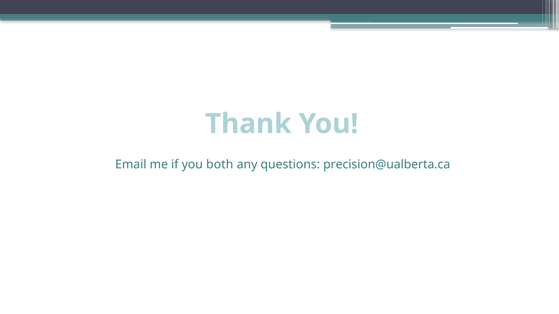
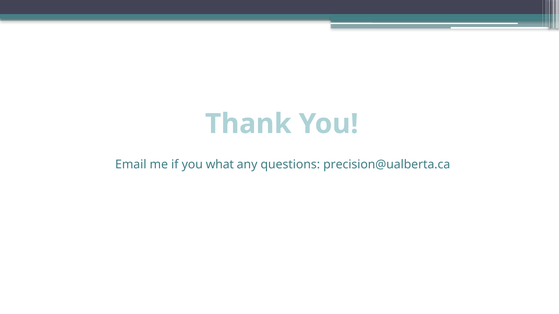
both: both -> what
